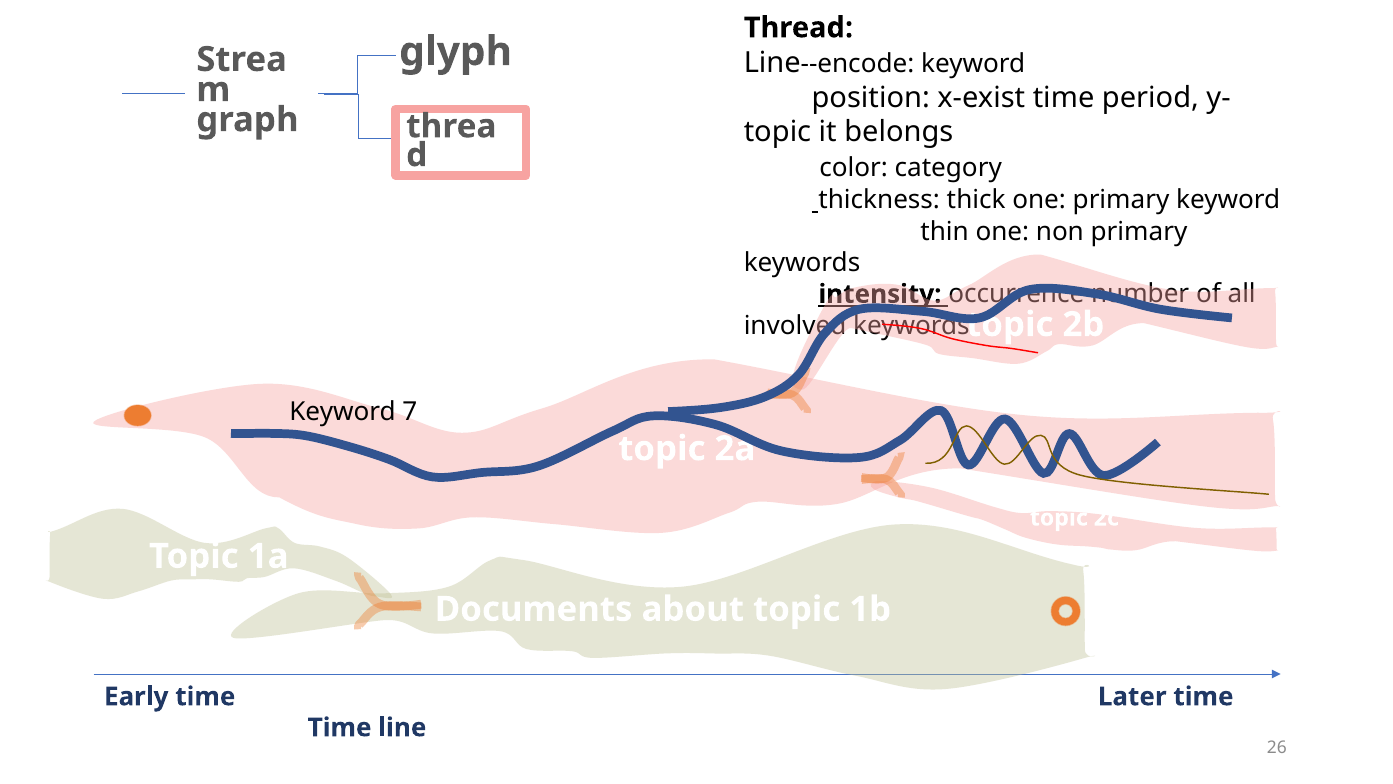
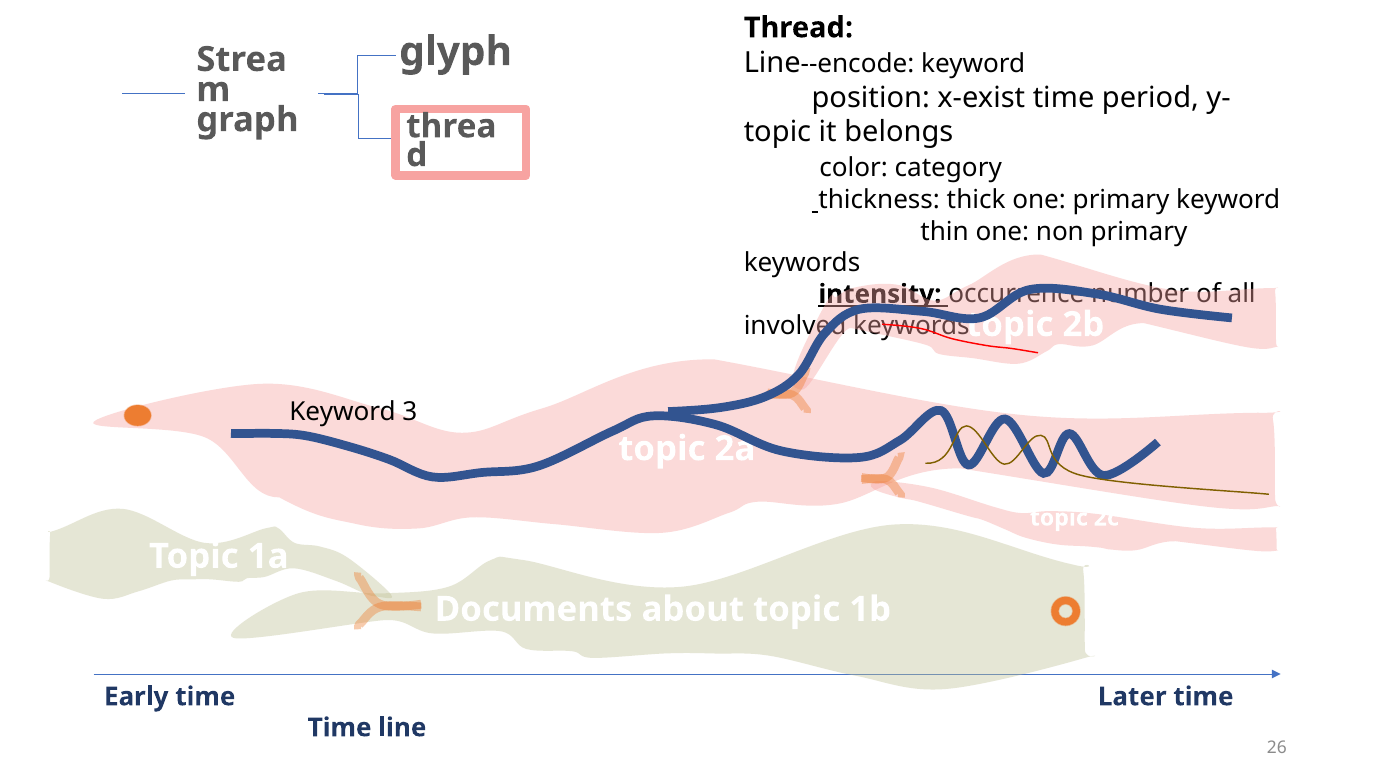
7: 7 -> 3
